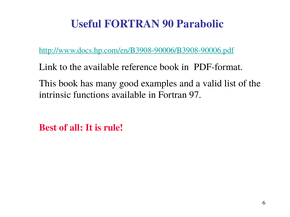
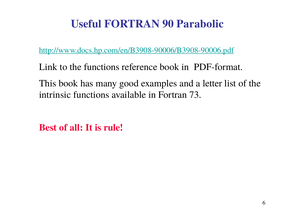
the available: available -> functions
valid: valid -> letter
97: 97 -> 73
